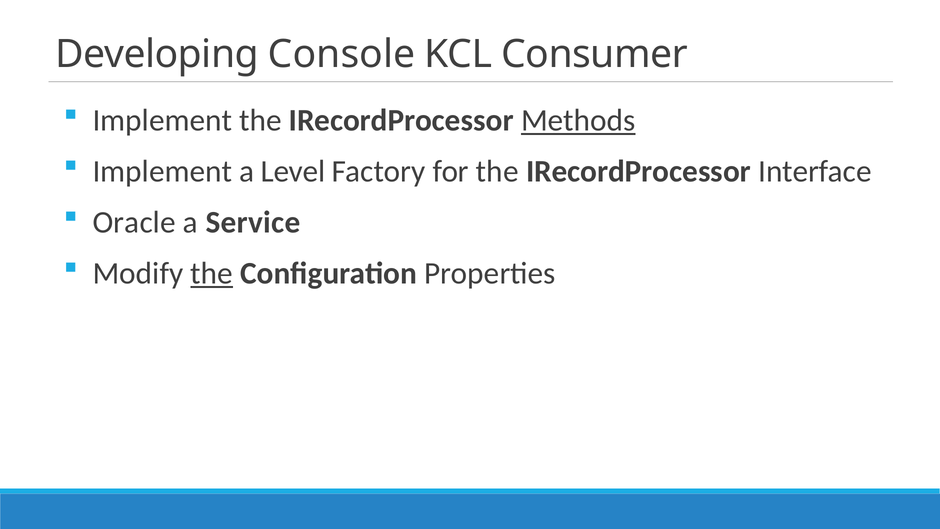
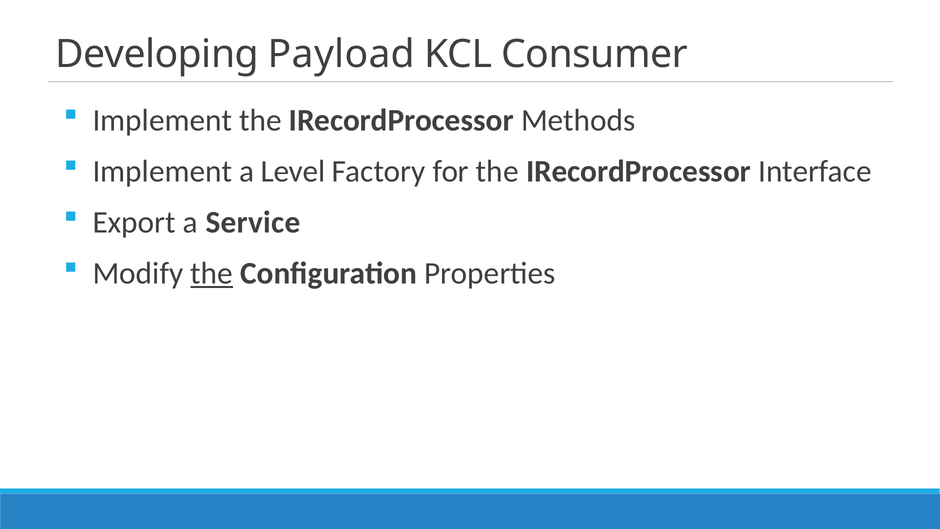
Console: Console -> Payload
Methods underline: present -> none
Oracle: Oracle -> Export
